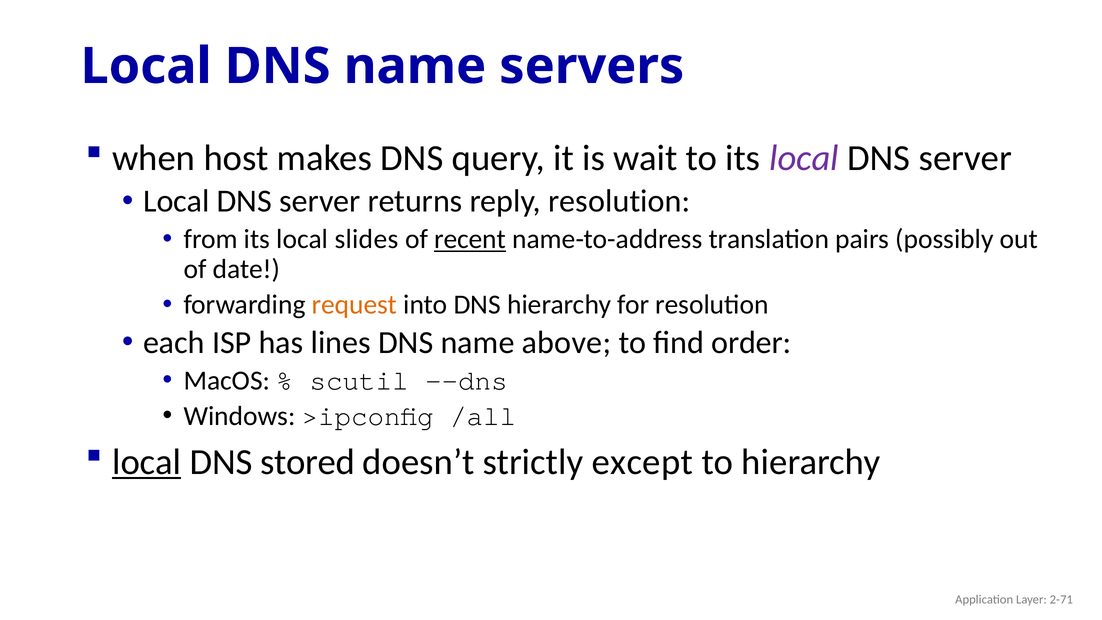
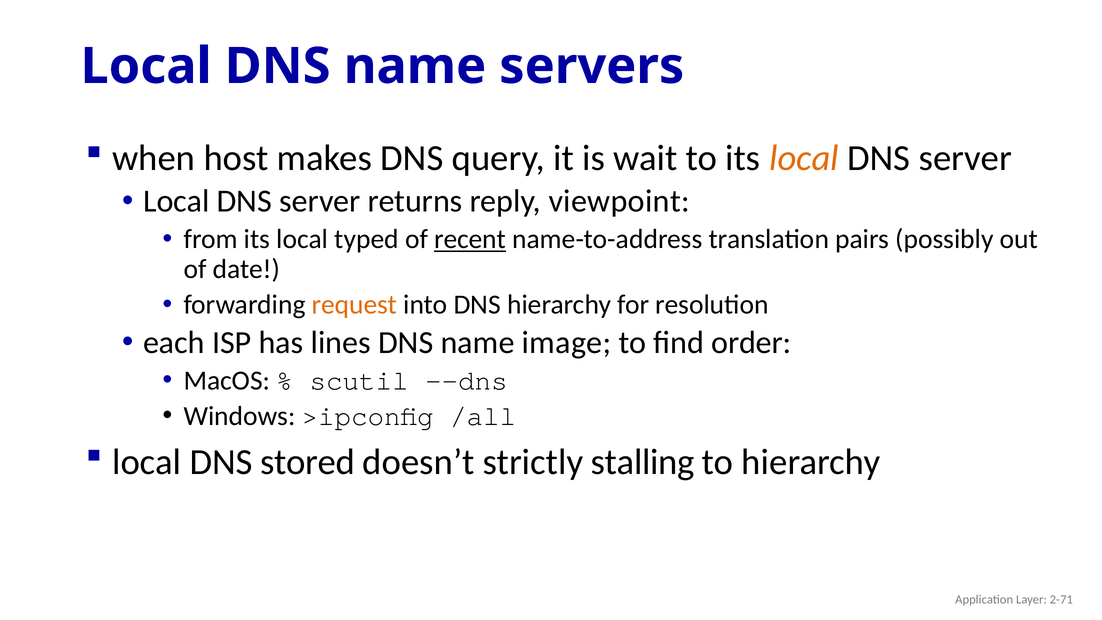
local at (804, 158) colour: purple -> orange
reply resolution: resolution -> viewpoint
slides: slides -> typed
above: above -> image
local at (147, 462) underline: present -> none
except: except -> stalling
